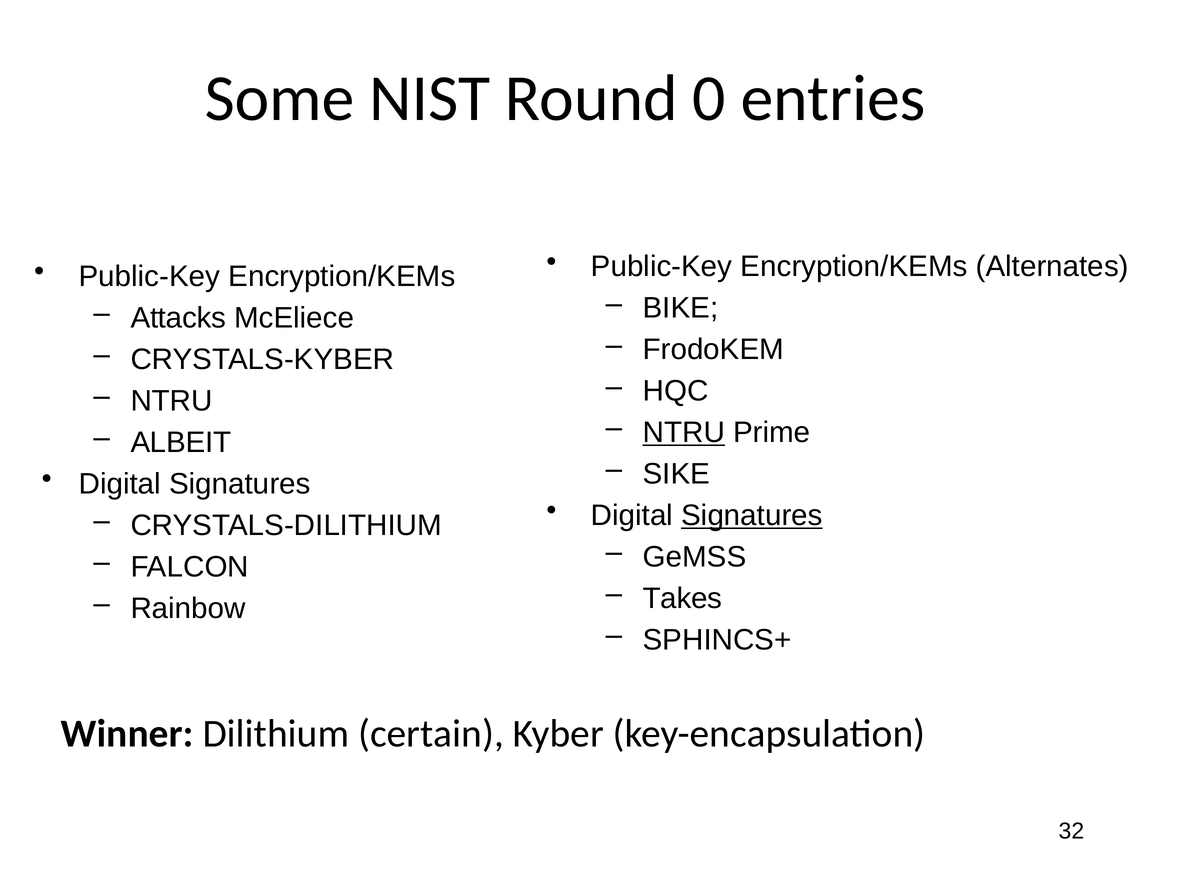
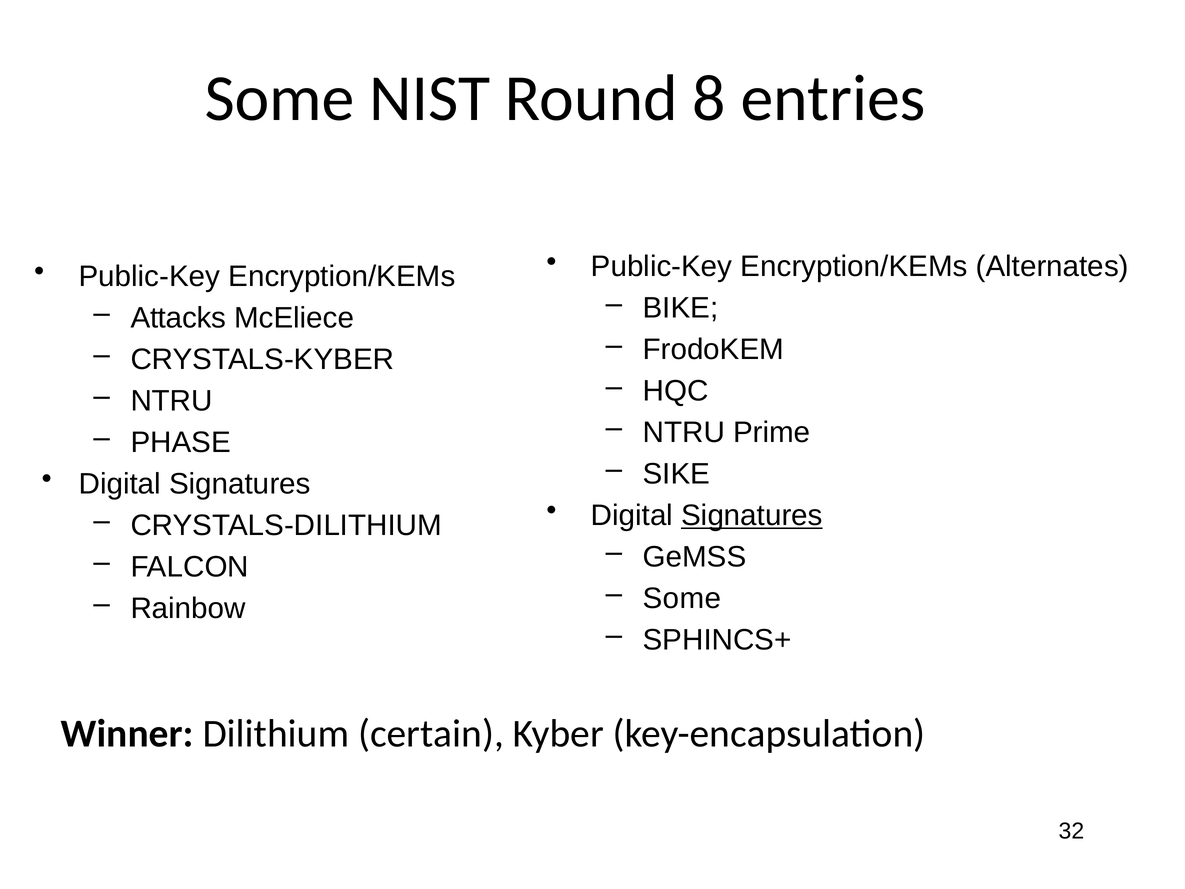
0: 0 -> 8
NTRU at (684, 432) underline: present -> none
ALBEIT: ALBEIT -> PHASE
Takes at (682, 598): Takes -> Some
